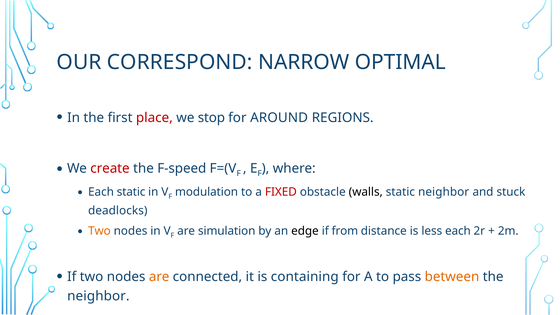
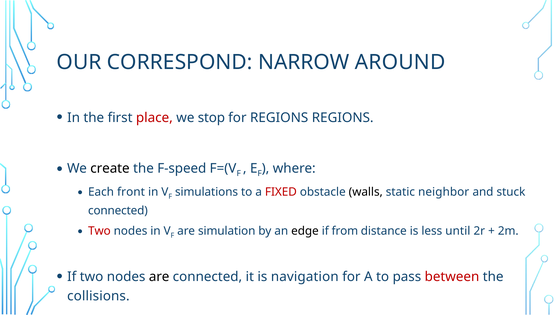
OPTIMAL: OPTIMAL -> AROUND
for AROUND: AROUND -> REGIONS
create colour: red -> black
Each static: static -> front
modulation: modulation -> simulations
deadlocks at (118, 211): deadlocks -> connected
Two at (99, 231) colour: orange -> red
less each: each -> until
are at (159, 277) colour: orange -> black
containing: containing -> navigation
between colour: orange -> red
neighbor at (98, 296): neighbor -> collisions
